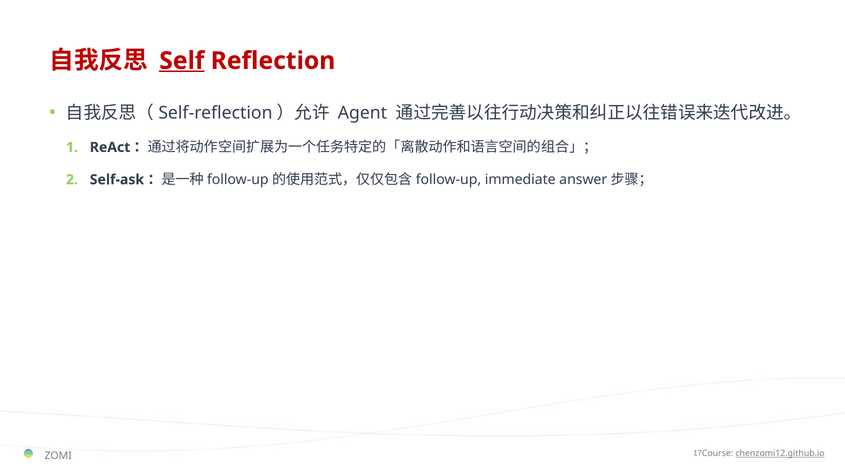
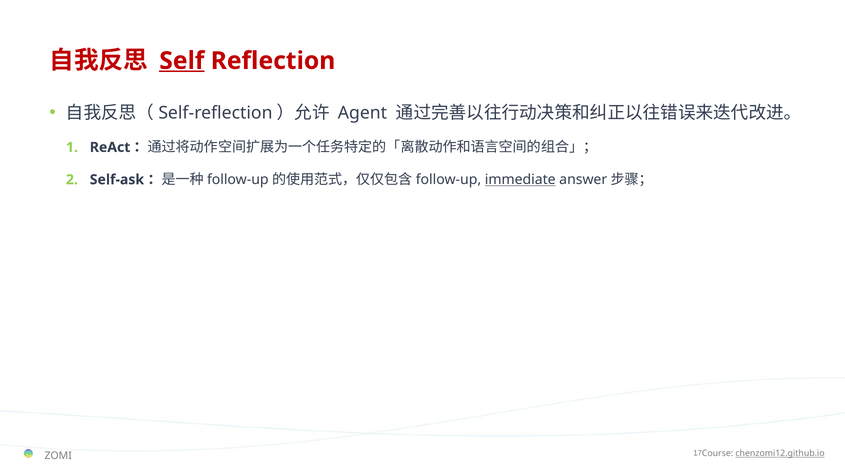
immediate underline: none -> present
